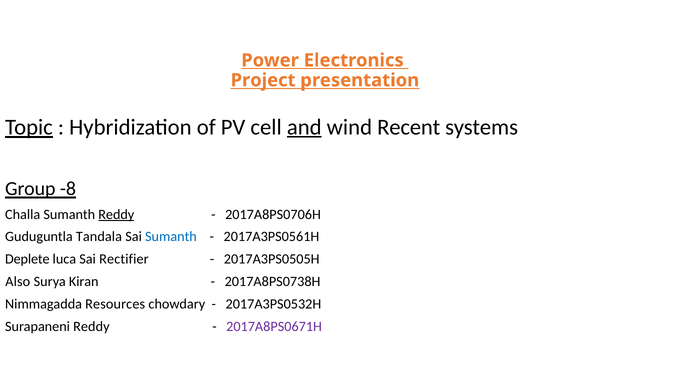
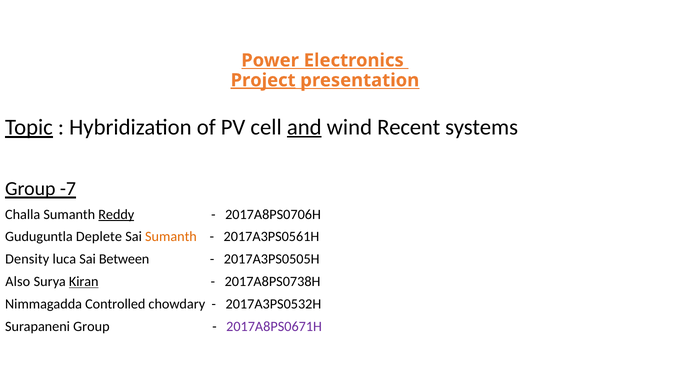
Project underline: none -> present
-8: -8 -> -7
Tandala: Tandala -> Deplete
Sumanth at (171, 237) colour: blue -> orange
Deplete: Deplete -> Density
Rectifier: Rectifier -> Between
Kiran underline: none -> present
Resources: Resources -> Controlled
Surapaneni Reddy: Reddy -> Group
